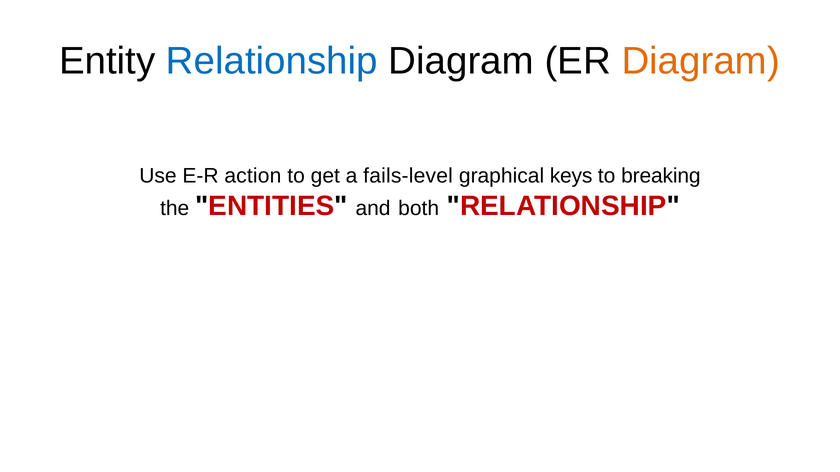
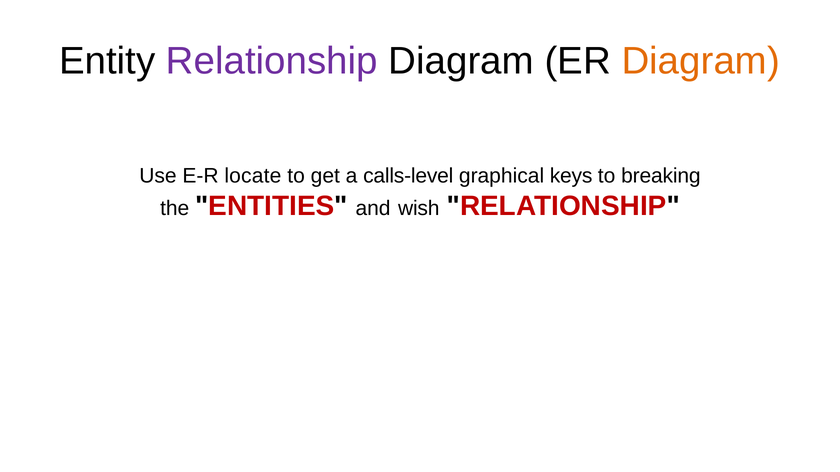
Relationship at (272, 61) colour: blue -> purple
action: action -> locate
fails-level: fails-level -> calls-level
both: both -> wish
